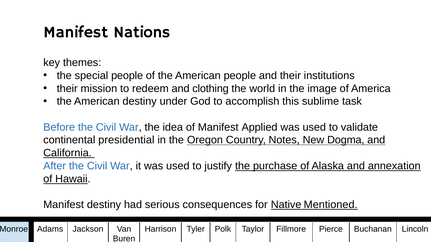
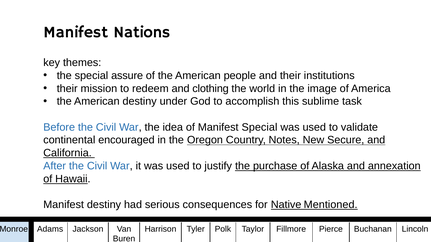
special people: people -> assure
Manifest Applied: Applied -> Special
presidential: presidential -> encouraged
Dogma: Dogma -> Secure
